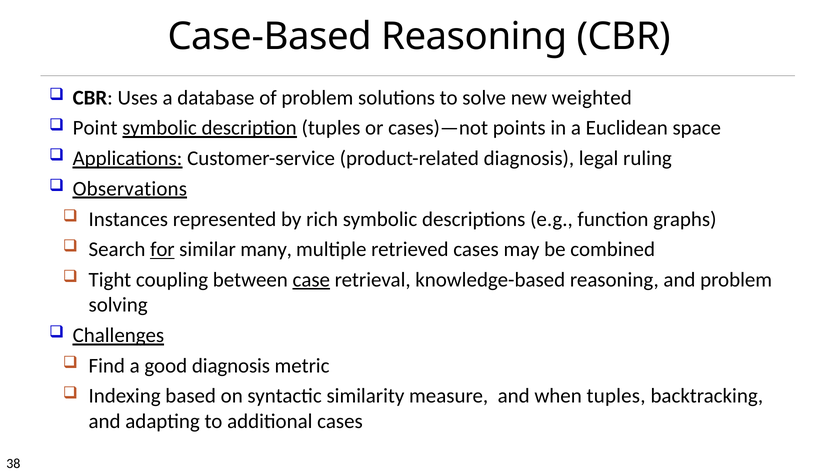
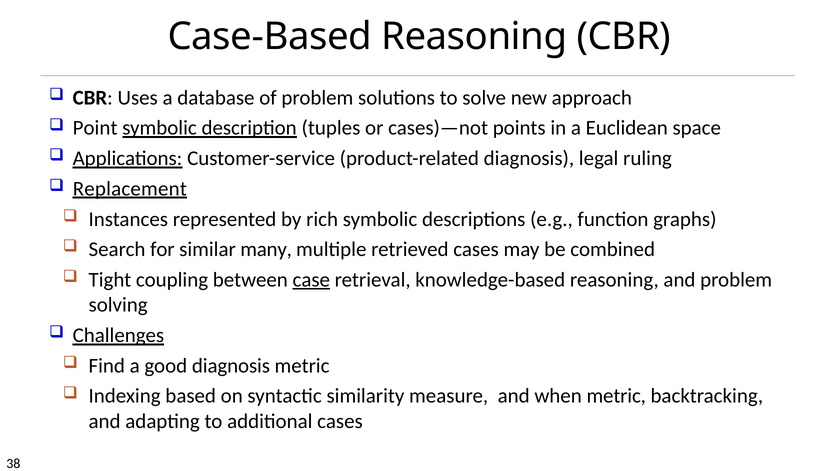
weighted: weighted -> approach
Observations: Observations -> Replacement
for underline: present -> none
when tuples: tuples -> metric
